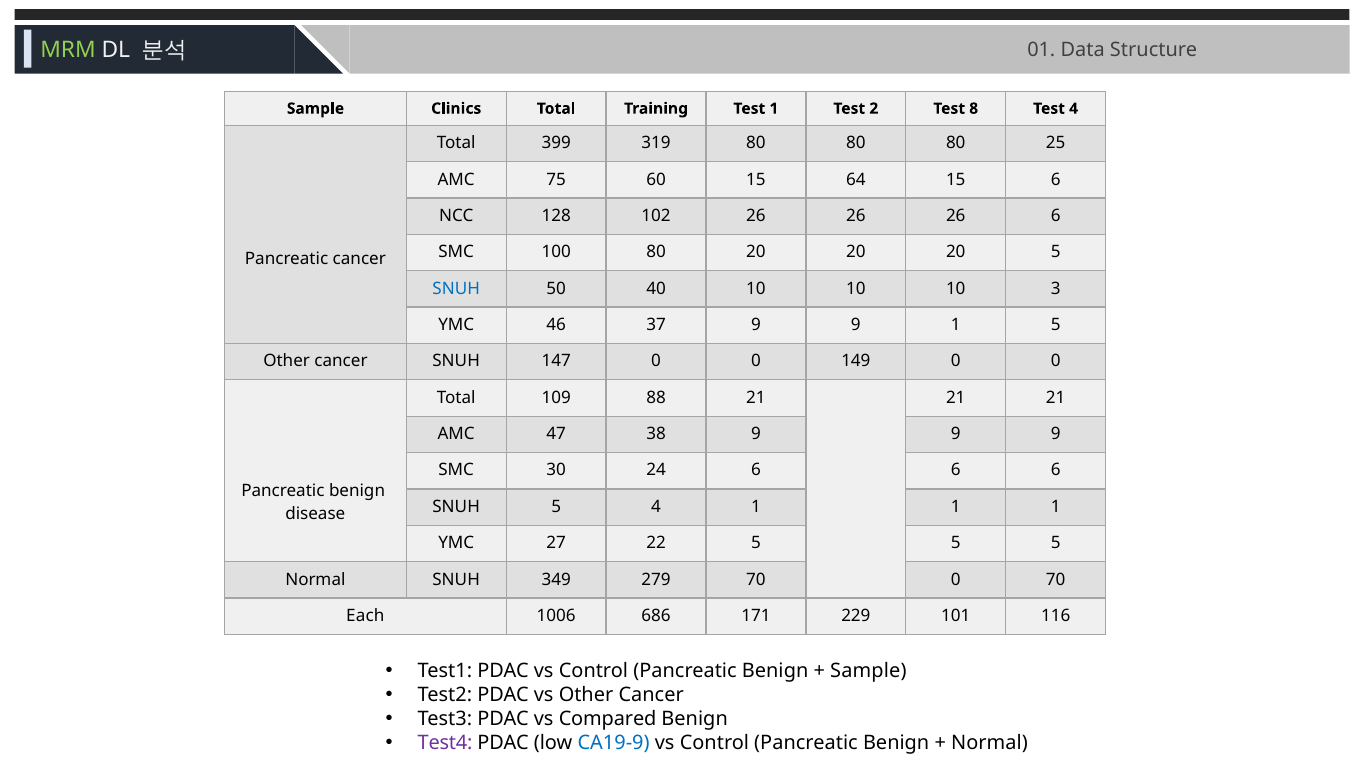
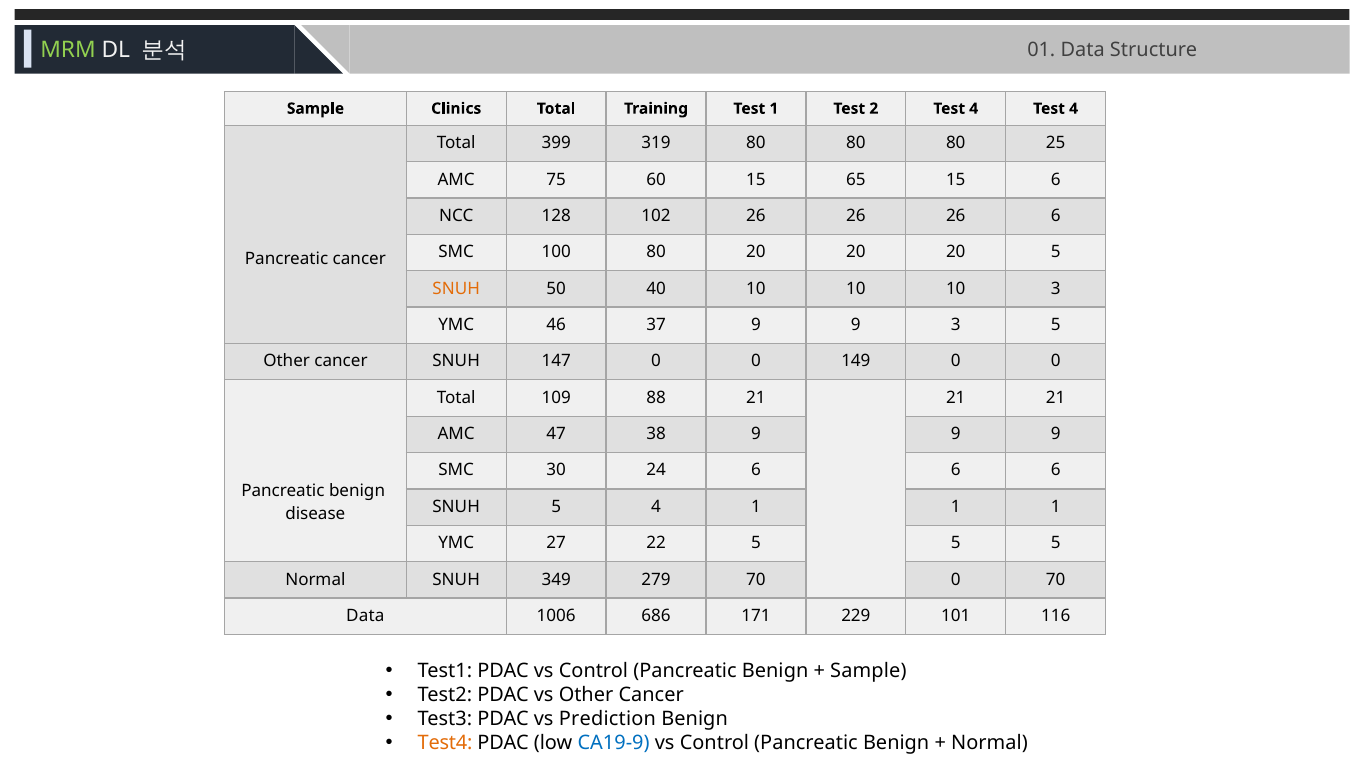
2 Test 8: 8 -> 4
64: 64 -> 65
SNUH at (456, 288) colour: blue -> orange
9 1: 1 -> 3
Each at (365, 616): Each -> Data
Compared: Compared -> Prediction
Test4 colour: purple -> orange
